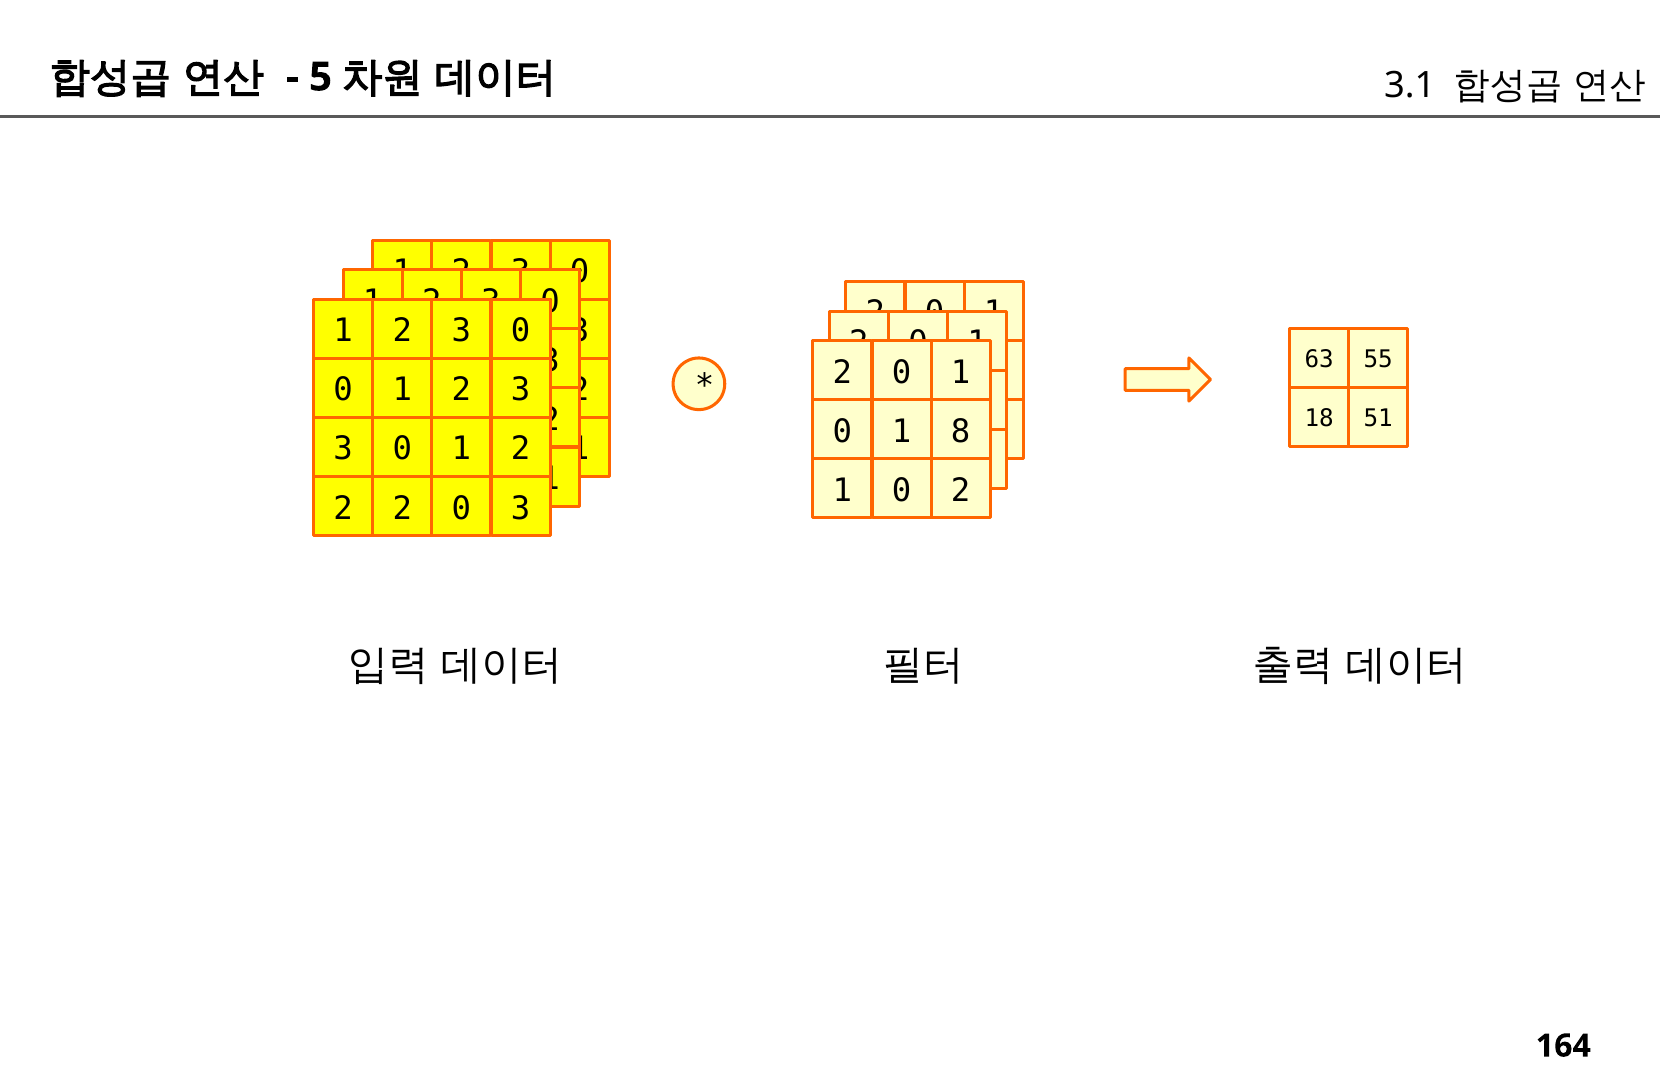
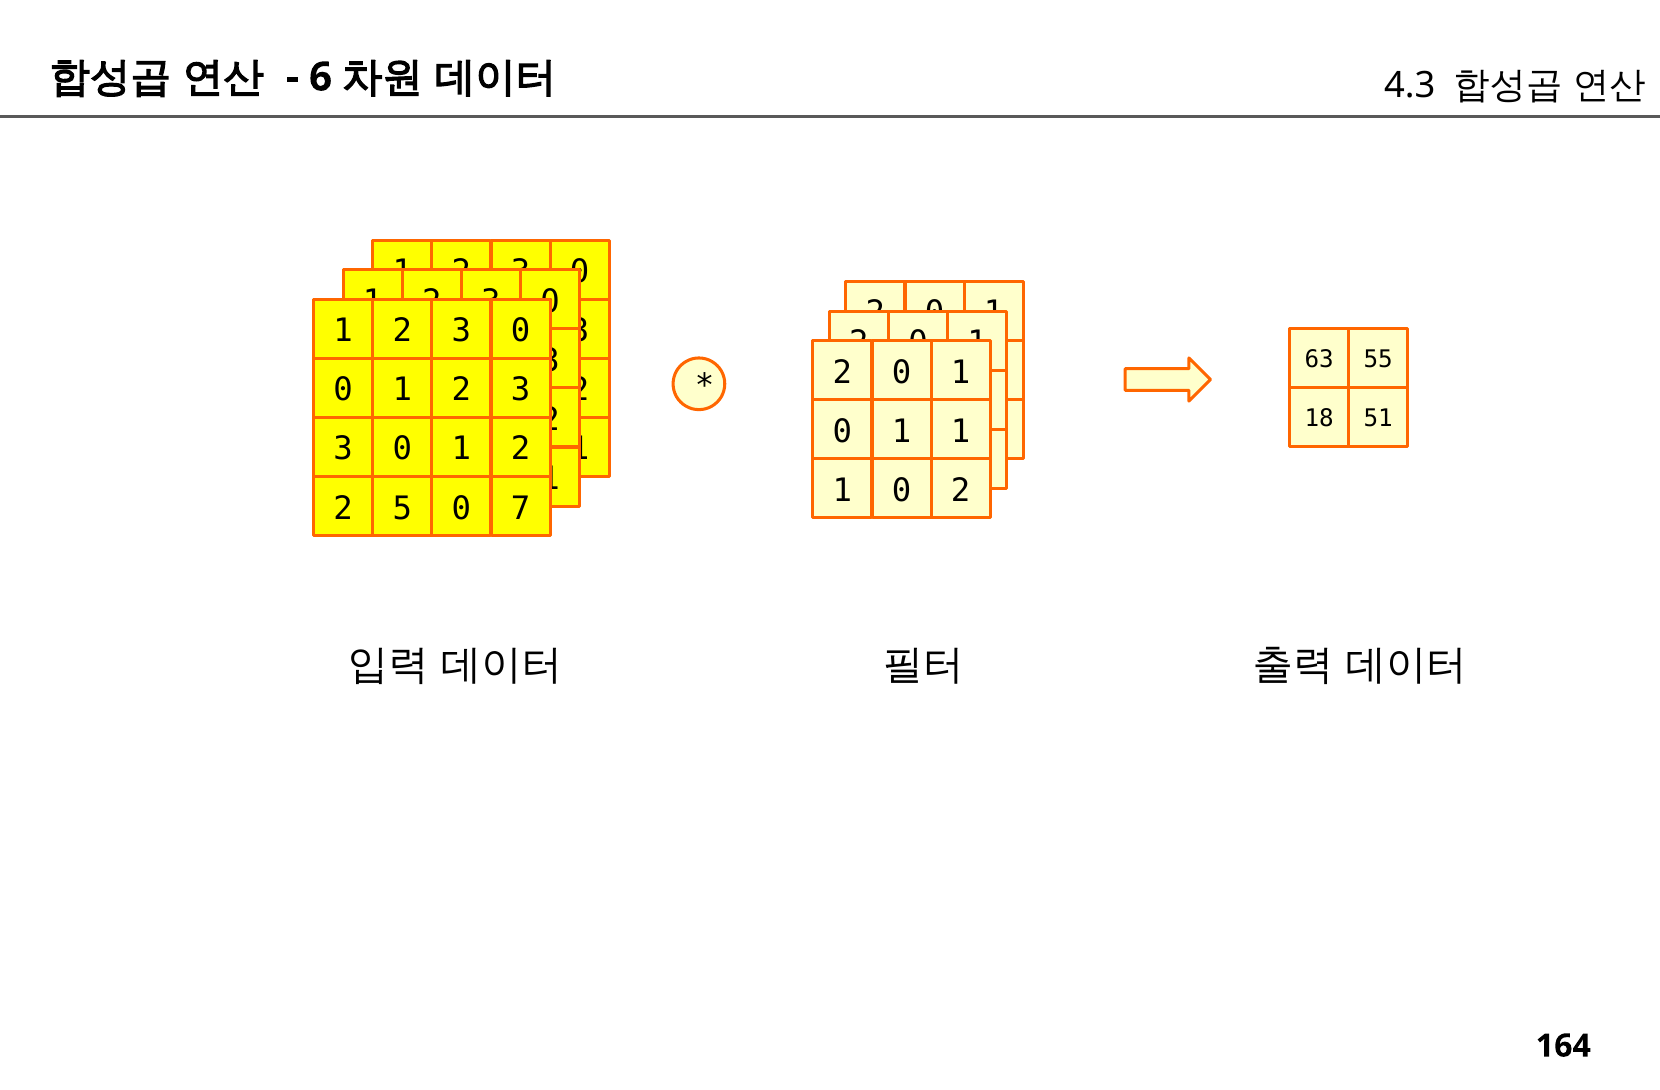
5: 5 -> 6
3.1: 3.1 -> 4.3
8 at (961, 432): 8 -> 1
2 at (402, 509): 2 -> 5
0 3: 3 -> 7
